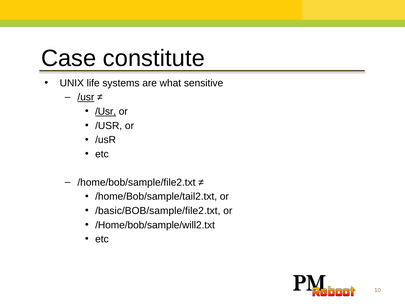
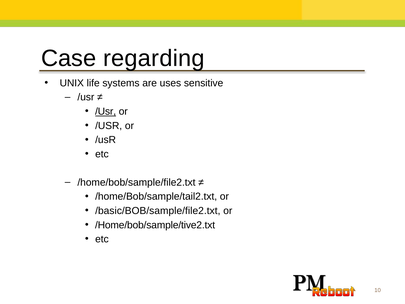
constitute: constitute -> regarding
what: what -> uses
/usr at (86, 97) underline: present -> none
/Home/bob/sample/will2.txt: /Home/bob/sample/will2.txt -> /Home/bob/sample/tive2.txt
